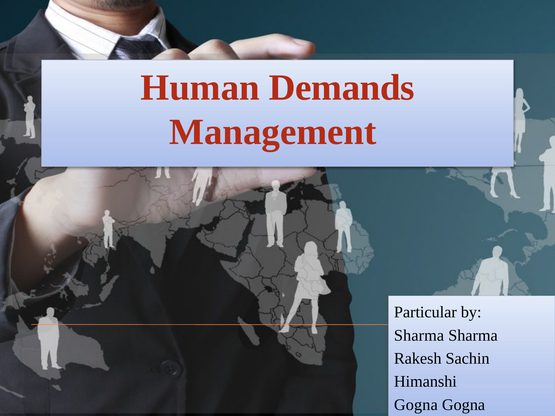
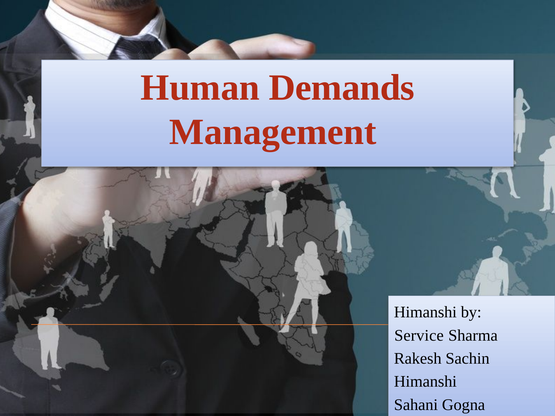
Particular at (425, 312): Particular -> Himanshi
Sharma at (419, 336): Sharma -> Service
Gogna at (416, 405): Gogna -> Sahani
